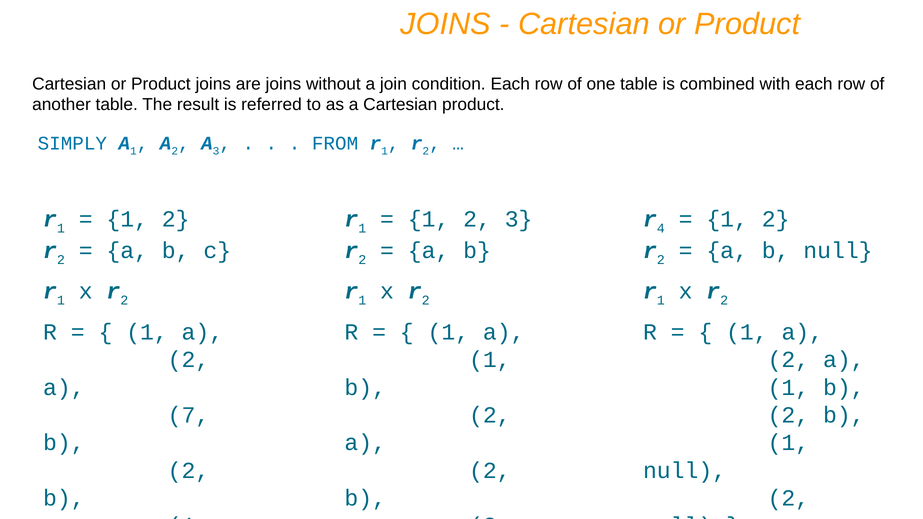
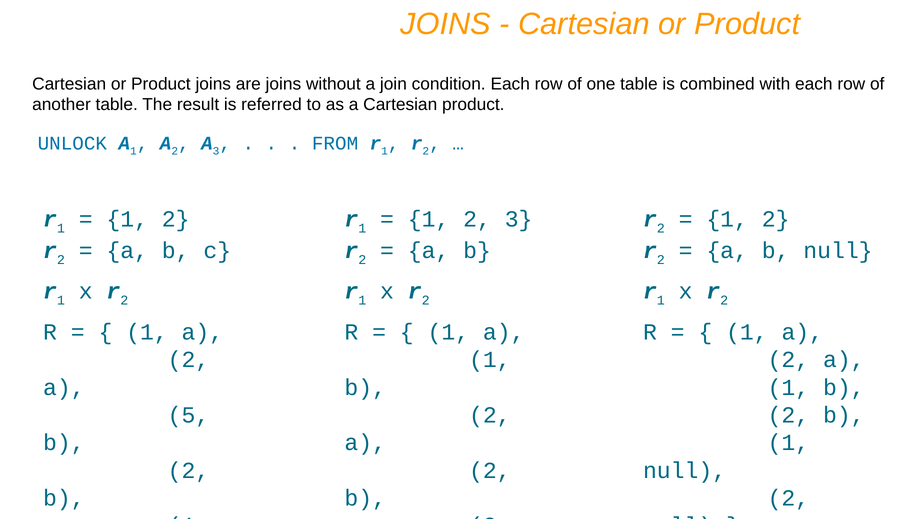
SIMPLY: SIMPLY -> UNLOCK
4 at (661, 228): 4 -> 2
7: 7 -> 5
